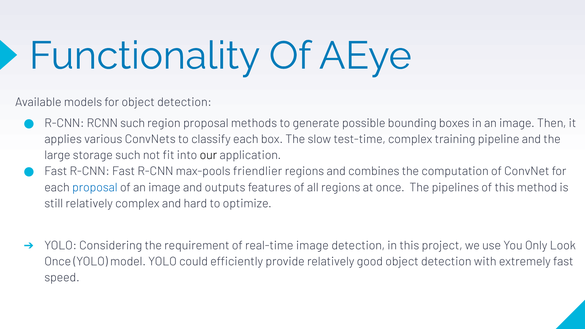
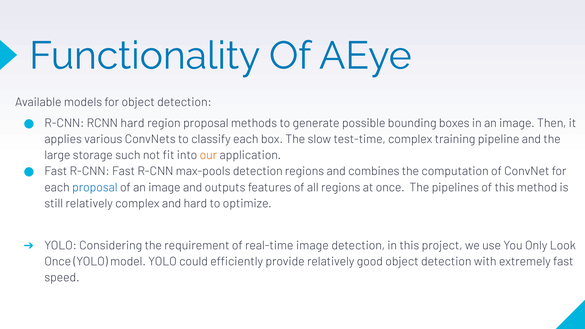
RCNN such: such -> hard
our colour: black -> orange
max-pools friendlier: friendlier -> detection
